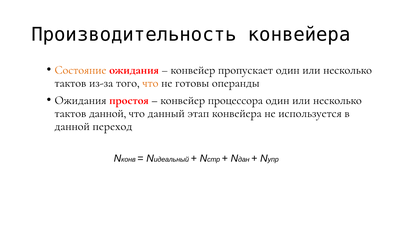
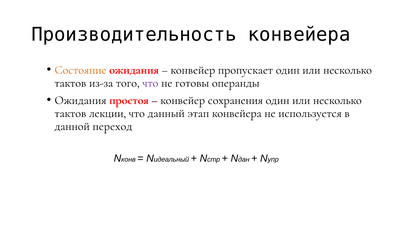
что at (150, 83) colour: orange -> purple
процессора: процессора -> сохранения
тактов данной: данной -> лекции
